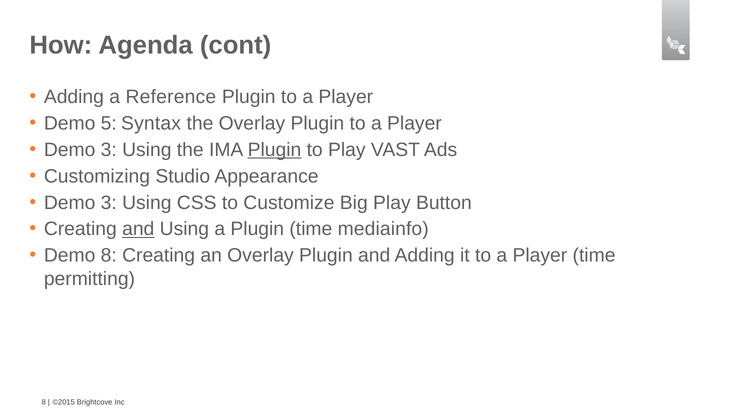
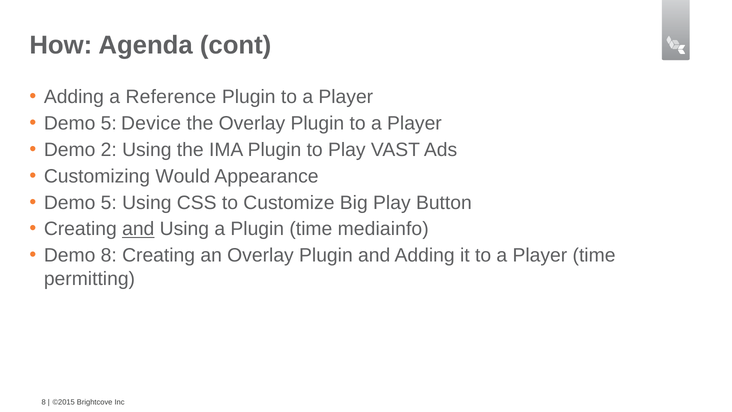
Syntax: Syntax -> Device
3 at (109, 150): 3 -> 2
Plugin at (274, 150) underline: present -> none
Studio: Studio -> Would
3 at (109, 203): 3 -> 5
